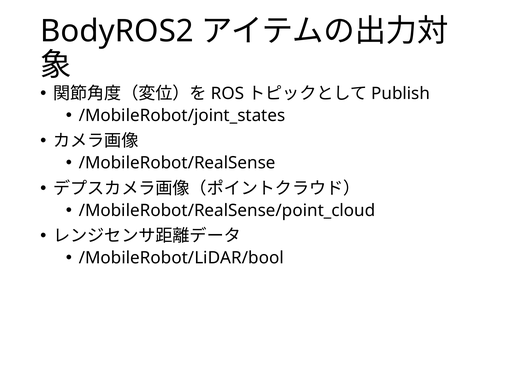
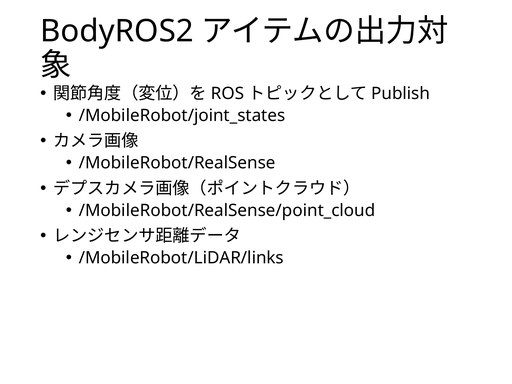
/MobileRobot/LiDAR/bool: /MobileRobot/LiDAR/bool -> /MobileRobot/LiDAR/links
